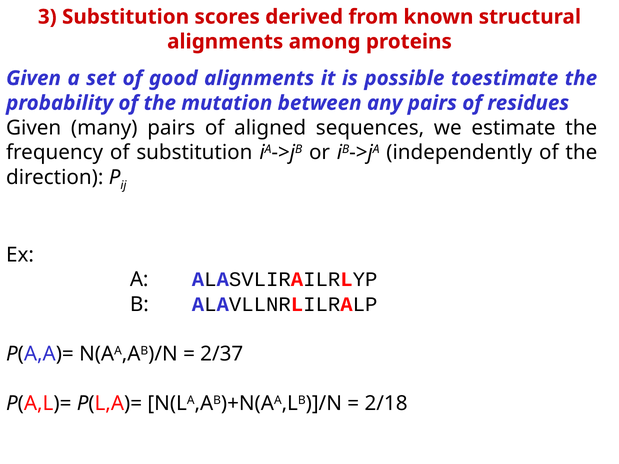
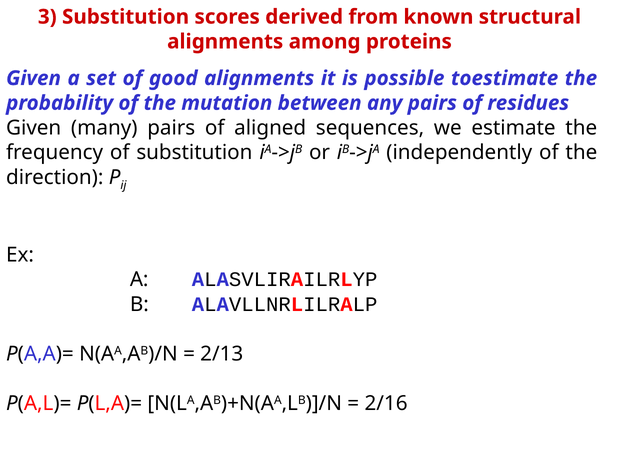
2/37: 2/37 -> 2/13
2/18: 2/18 -> 2/16
